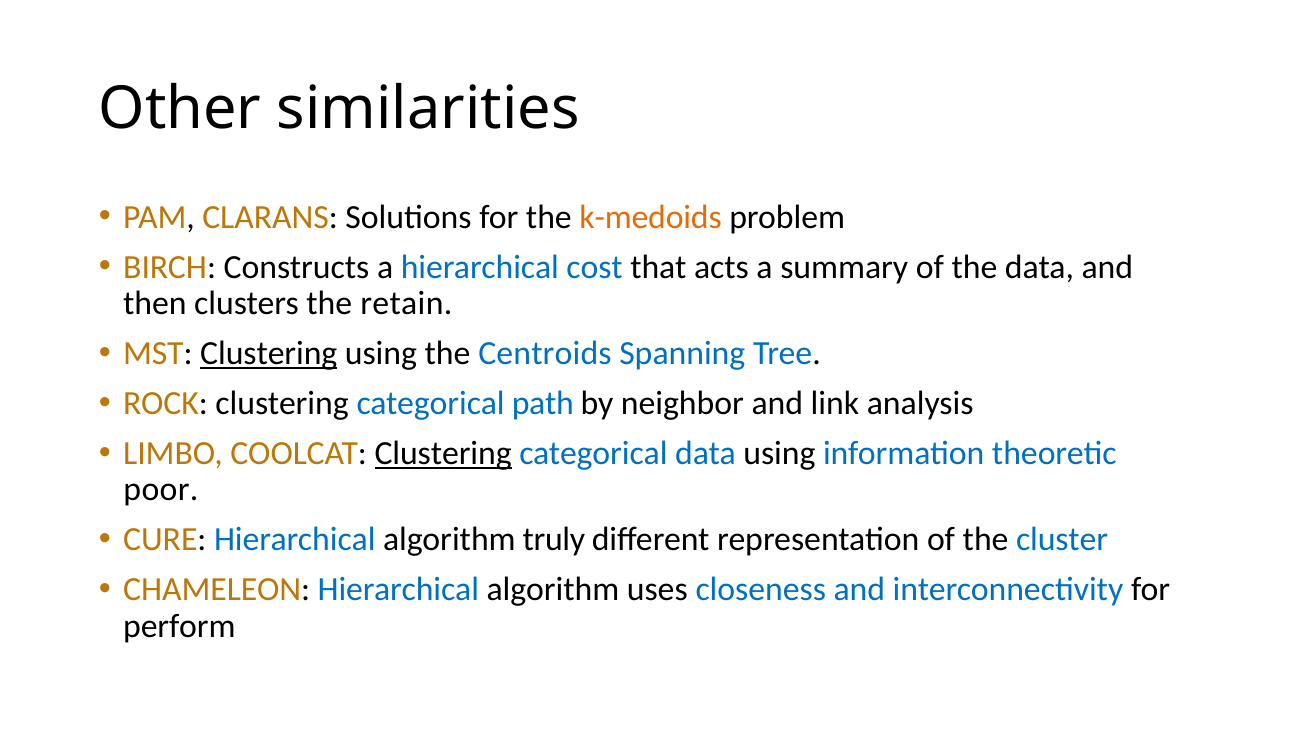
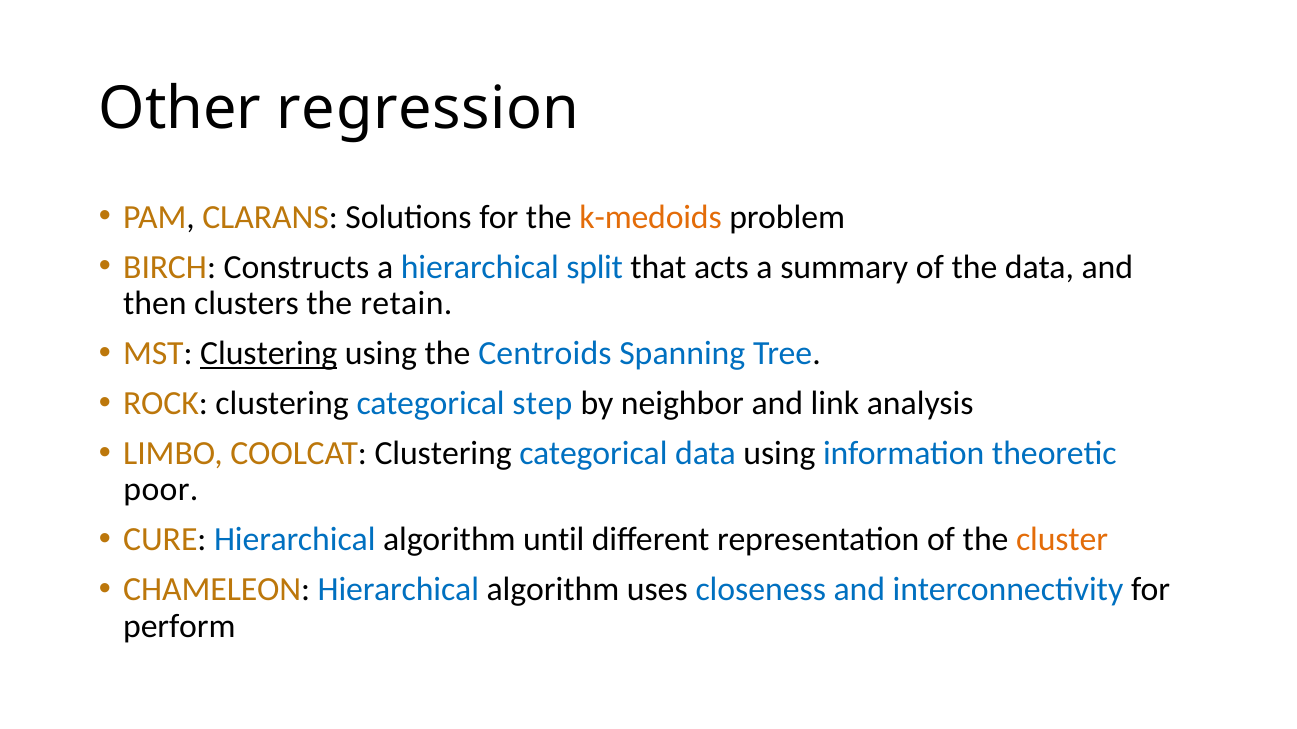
similarities: similarities -> regression
cost: cost -> split
path: path -> step
Clustering at (443, 453) underline: present -> none
truly: truly -> until
cluster colour: blue -> orange
